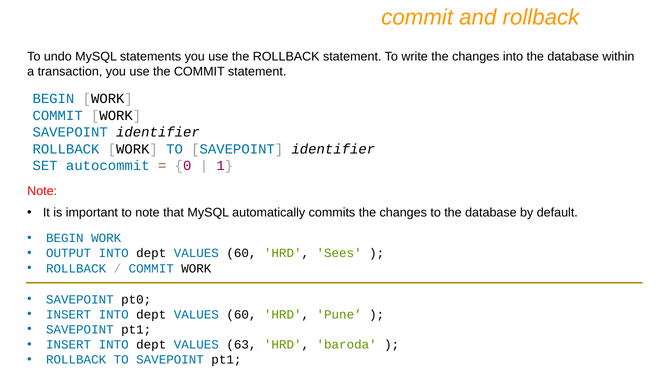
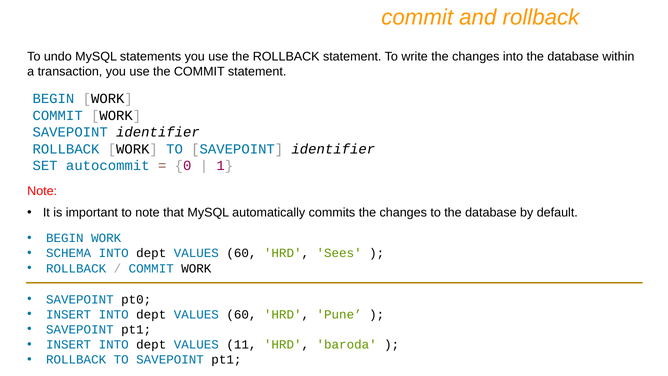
OUTPUT: OUTPUT -> SCHEMA
63: 63 -> 11
